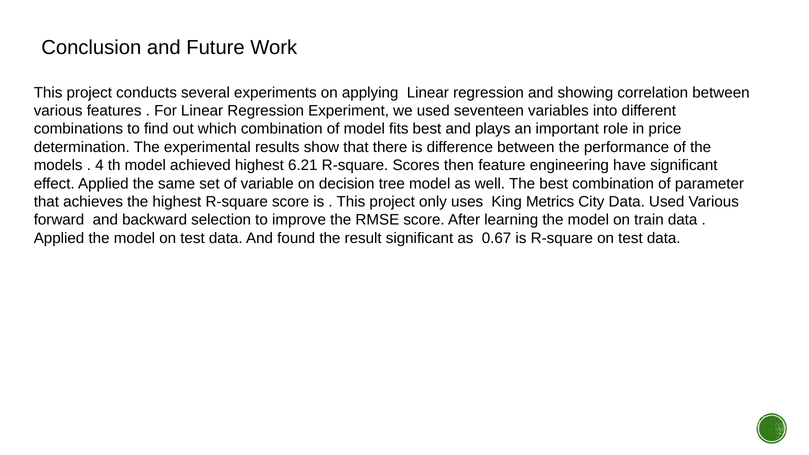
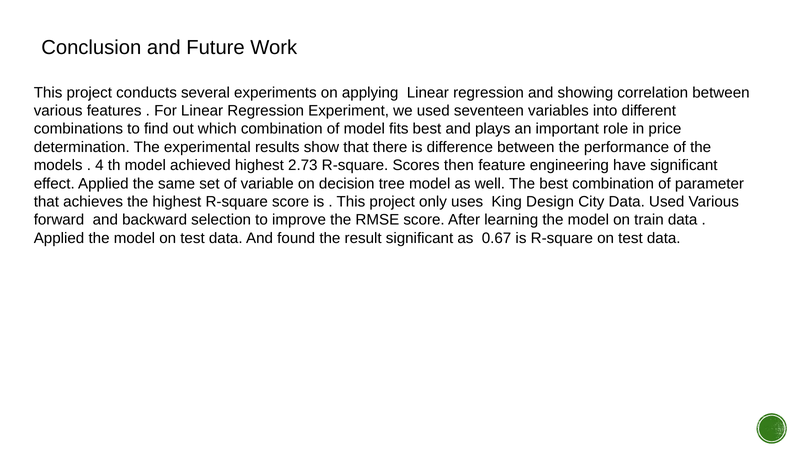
6.21: 6.21 -> 2.73
Metrics: Metrics -> Design
